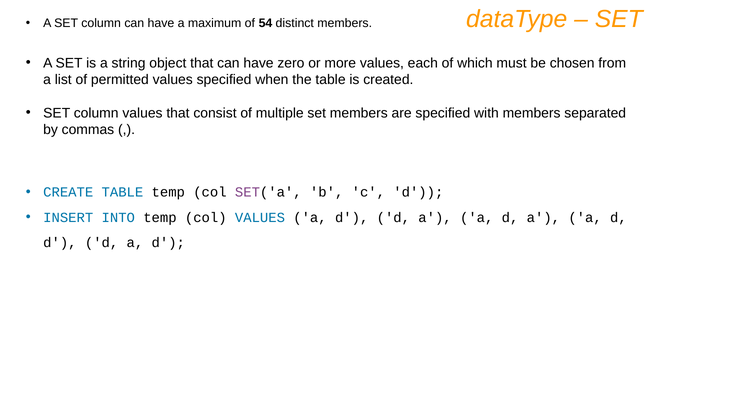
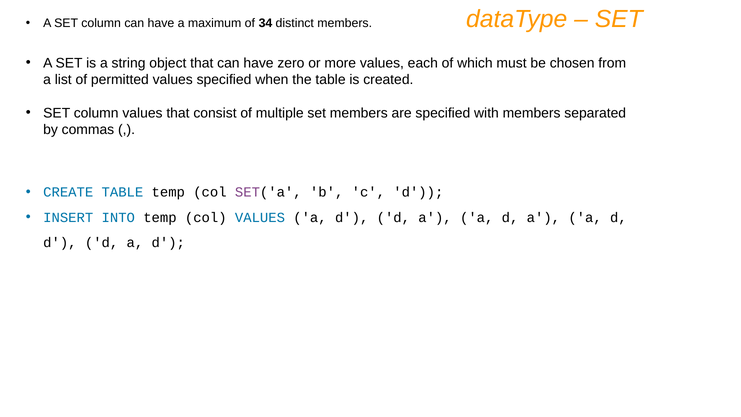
54: 54 -> 34
